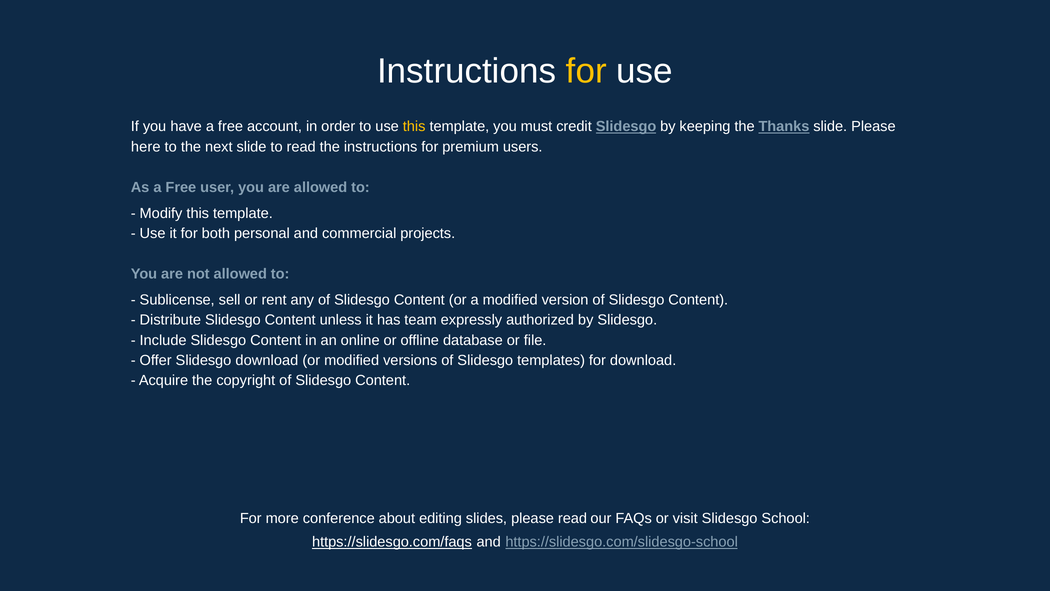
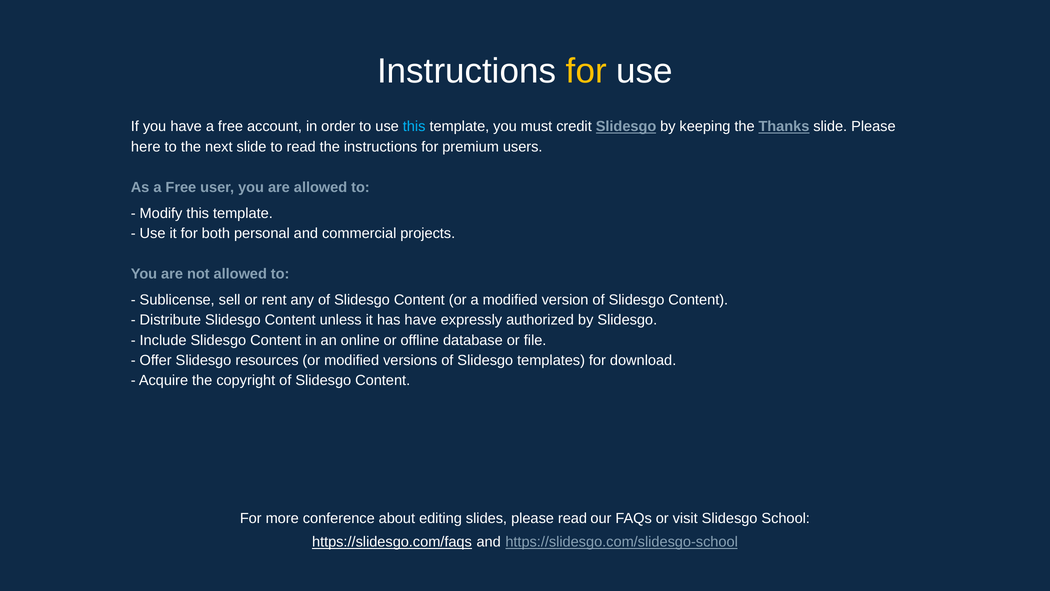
this at (414, 127) colour: yellow -> light blue
has team: team -> have
Slidesgo download: download -> resources
